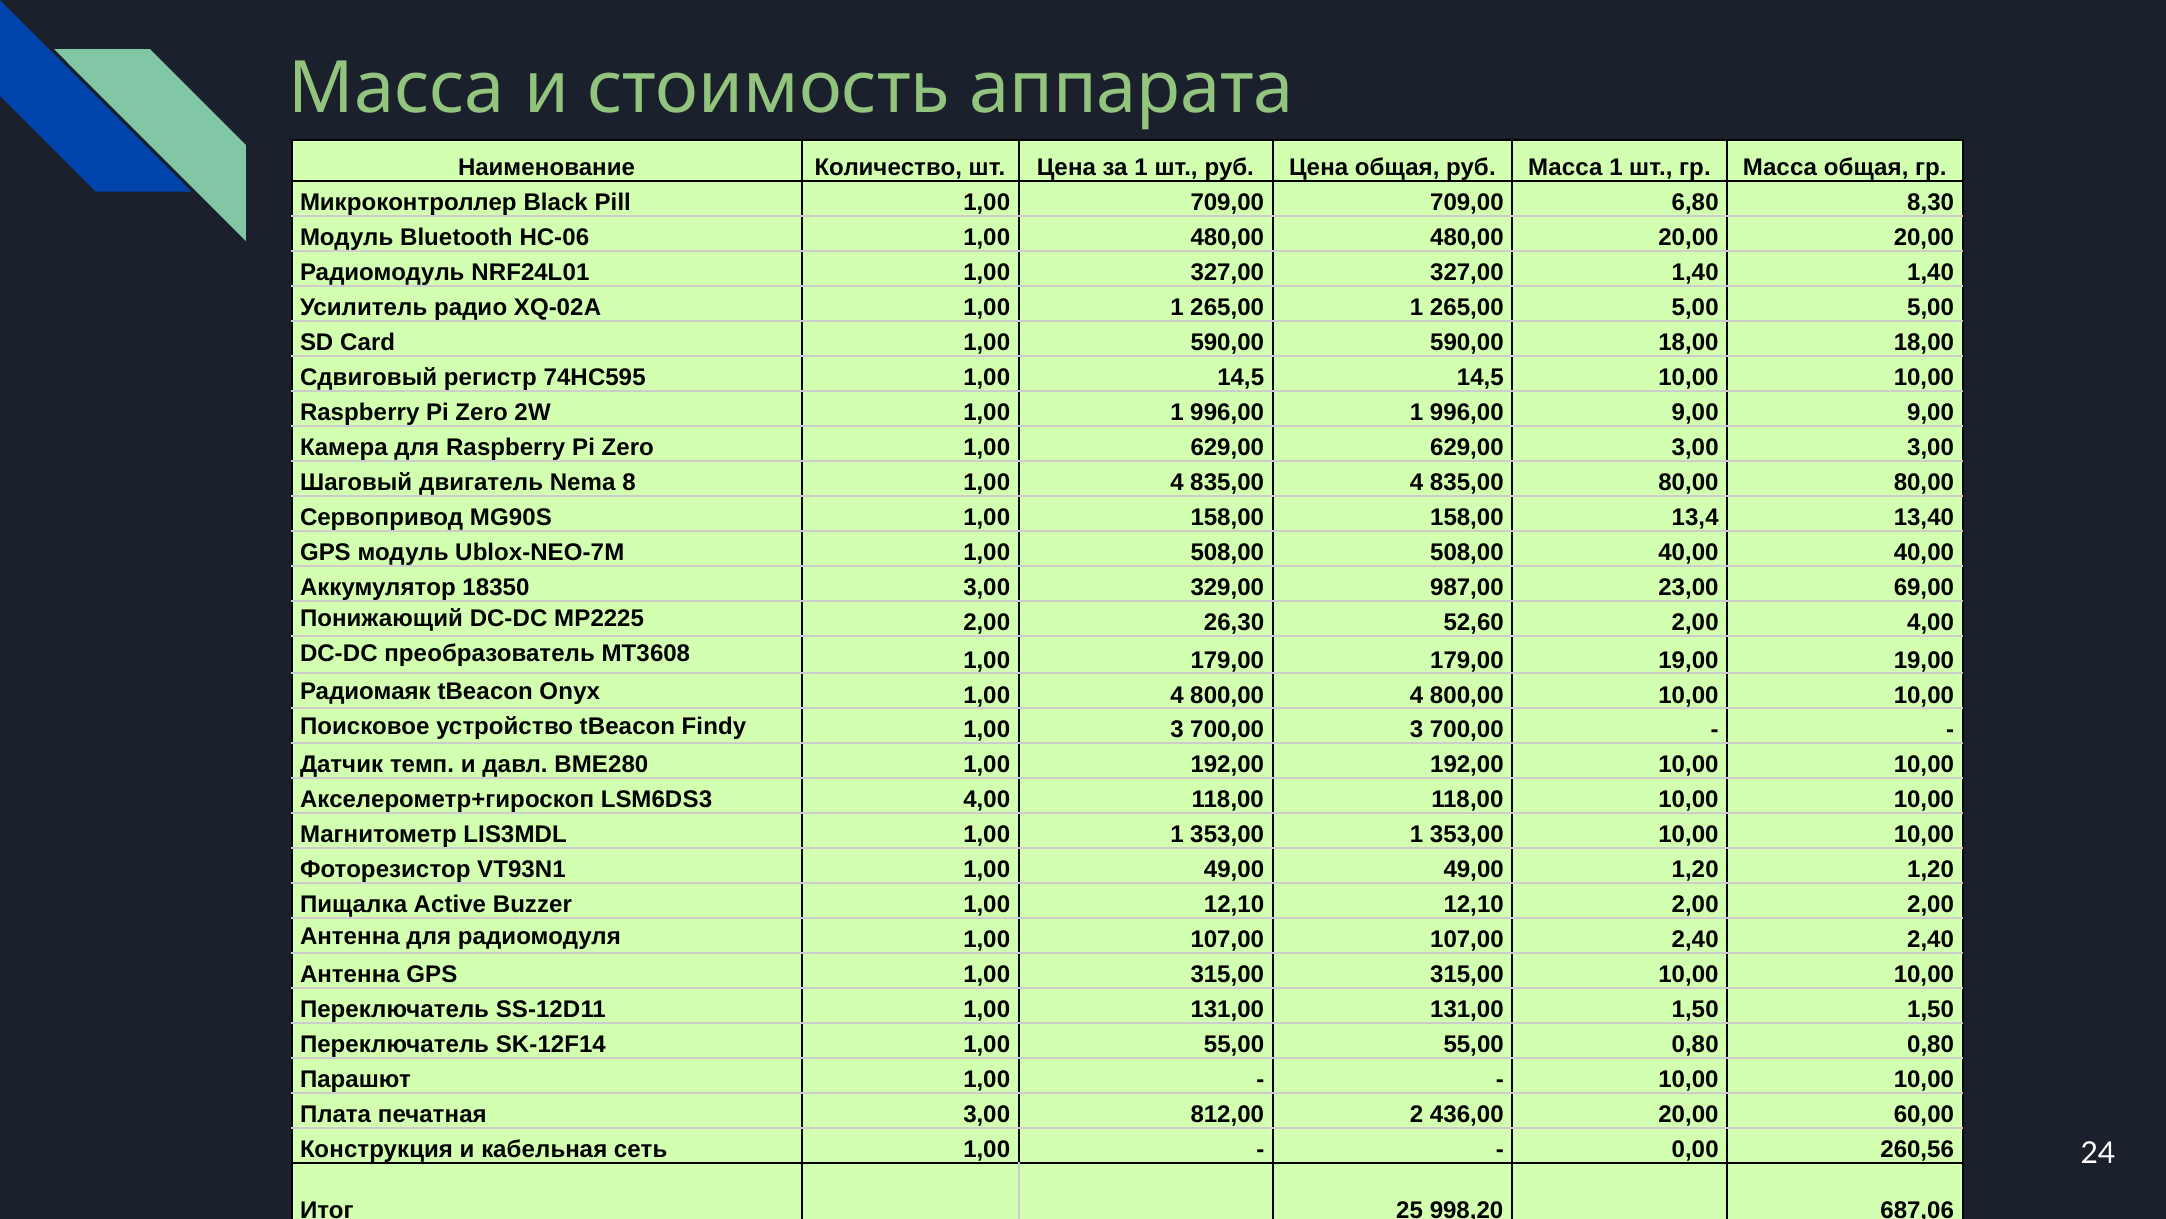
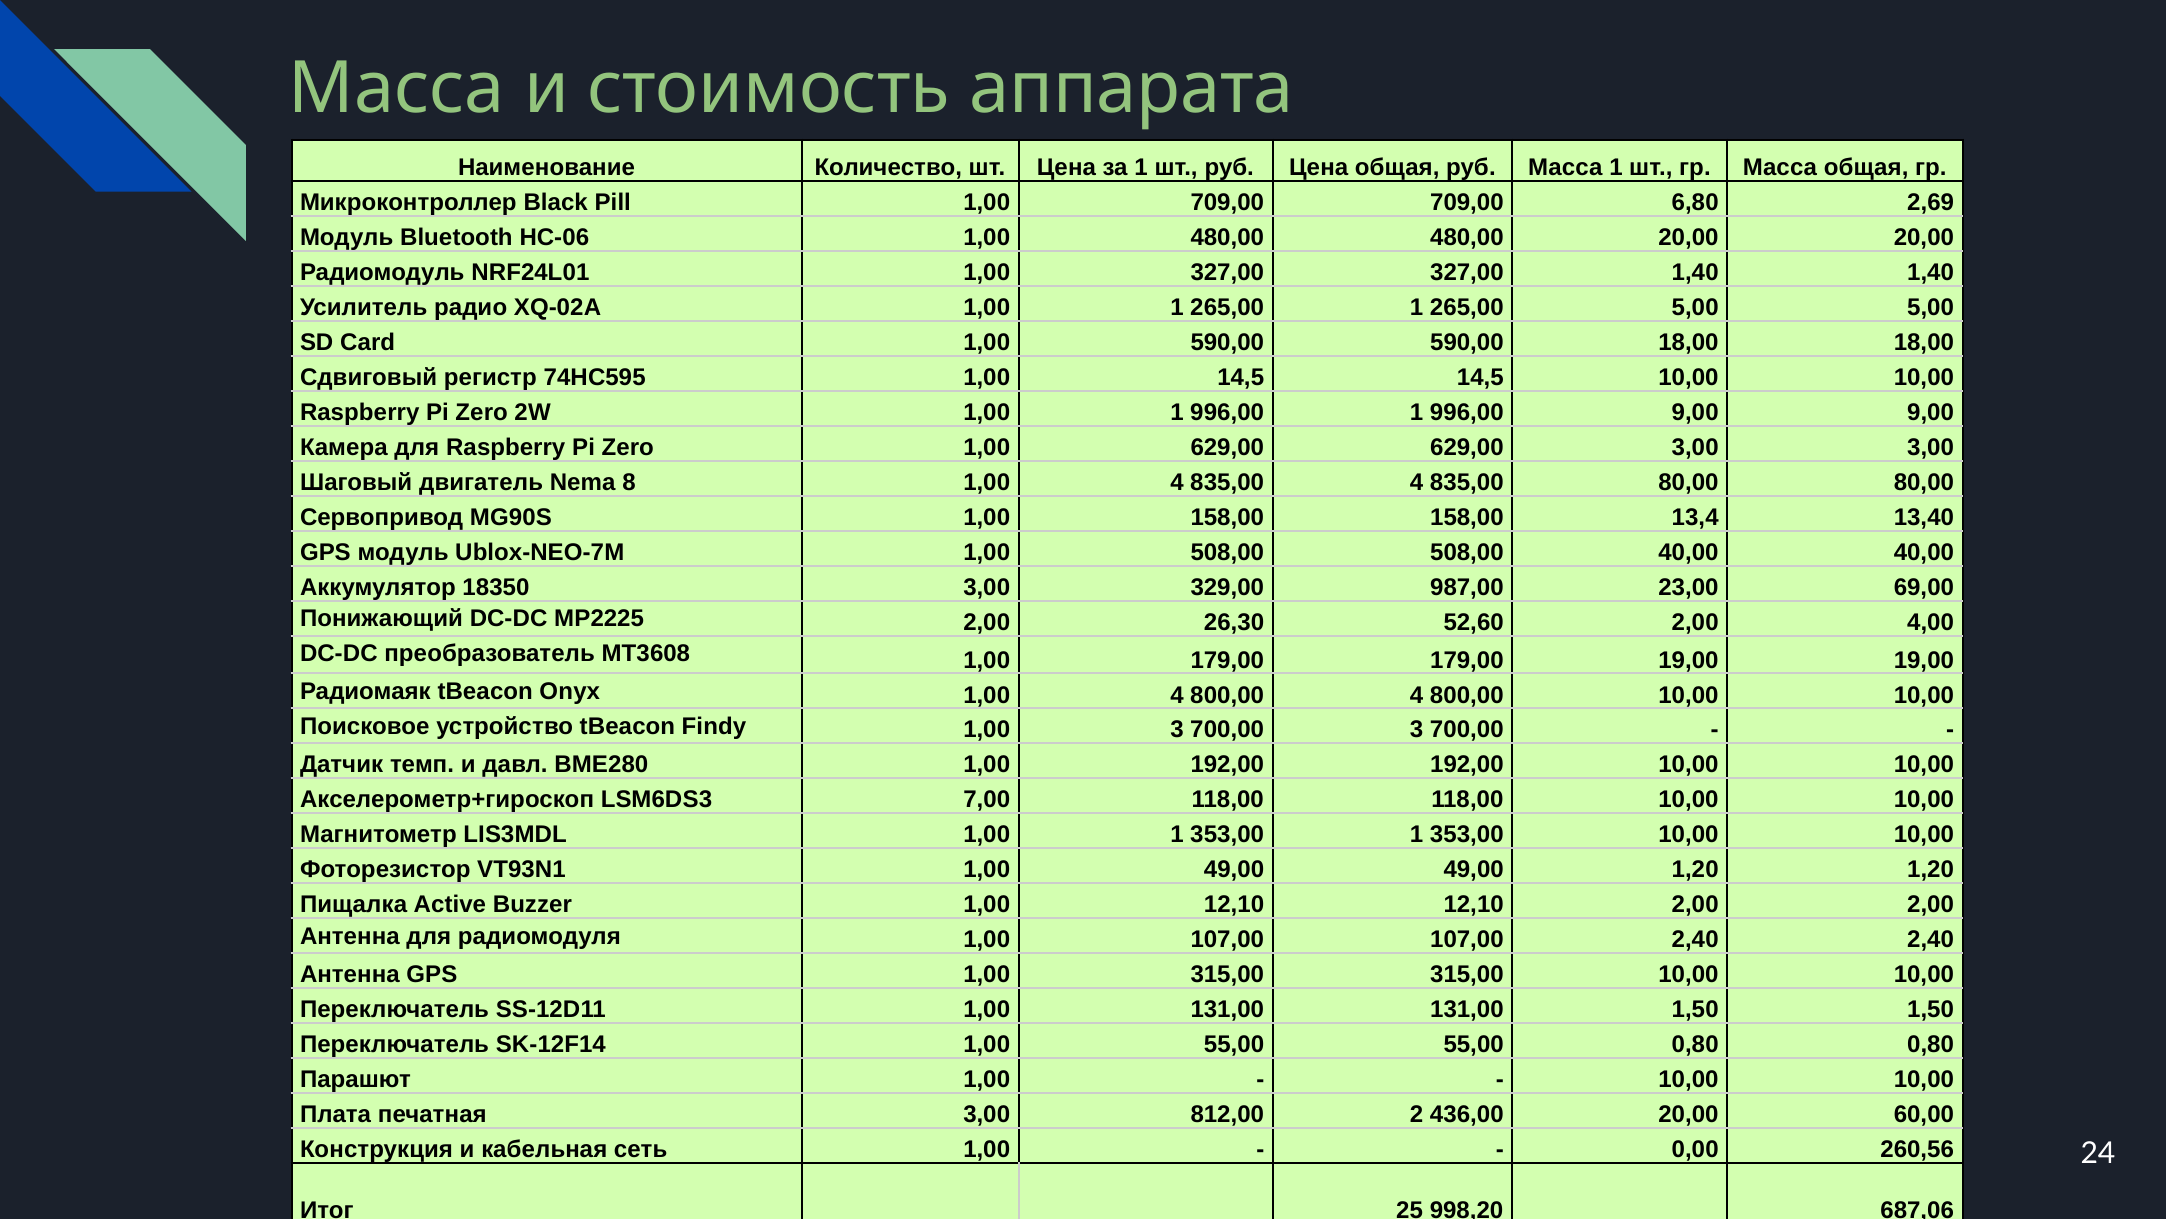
8,30: 8,30 -> 2,69
LSM6DS3 4,00: 4,00 -> 7,00
